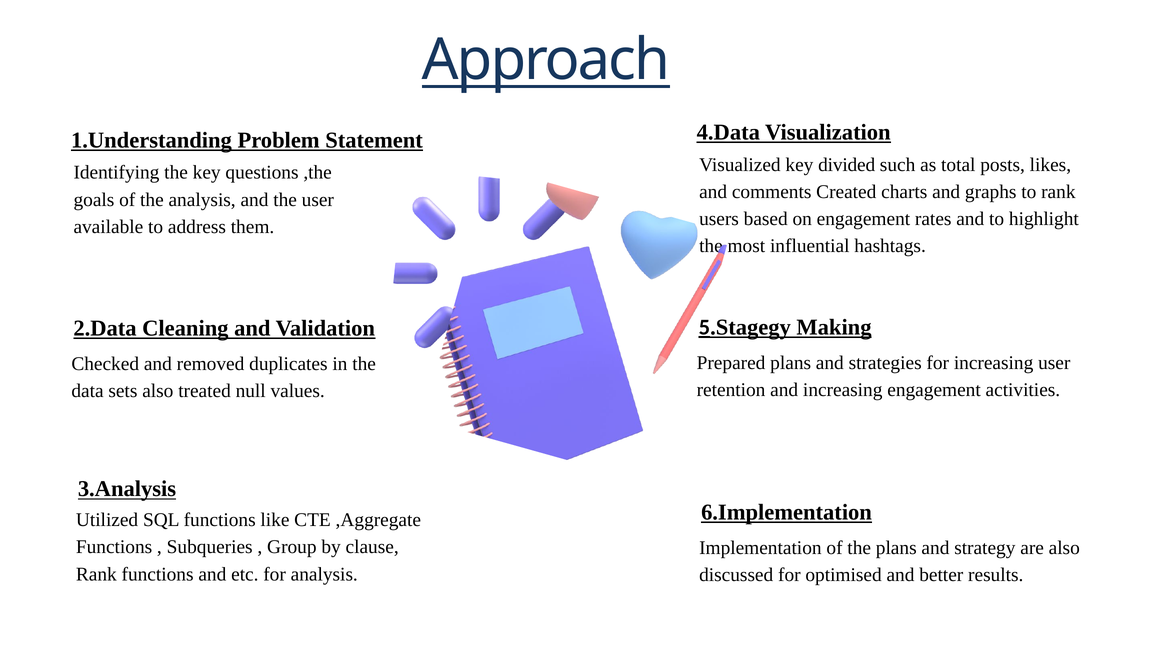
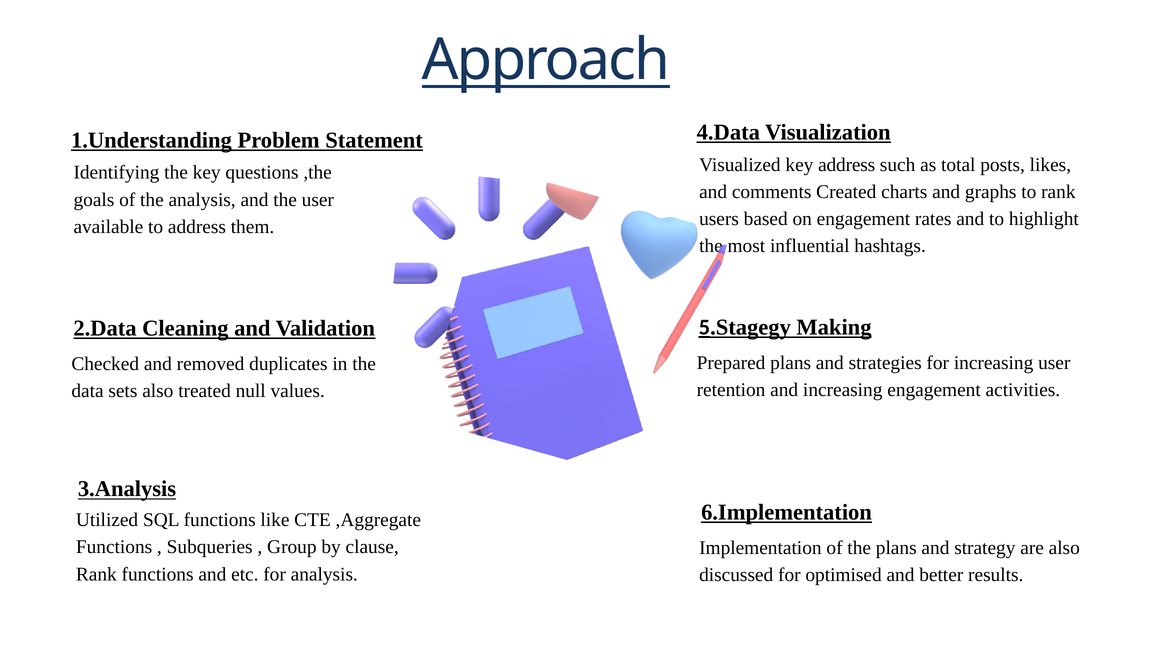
key divided: divided -> address
